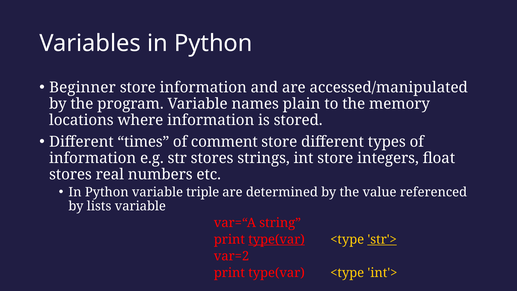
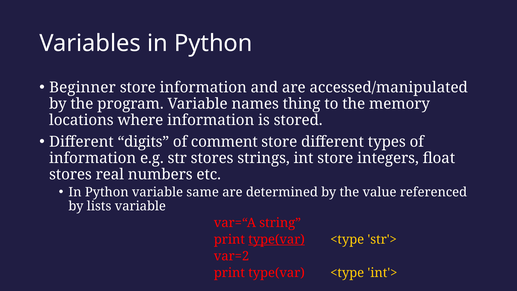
plain: plain -> thing
times: times -> digits
triple: triple -> same
str'> underline: present -> none
